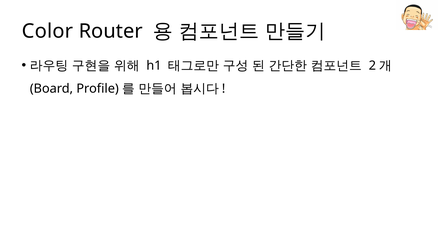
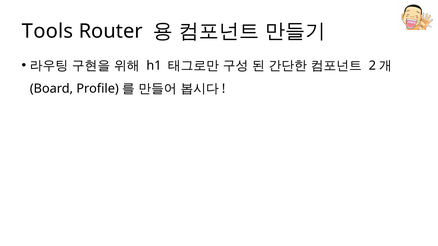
Color: Color -> Tools
